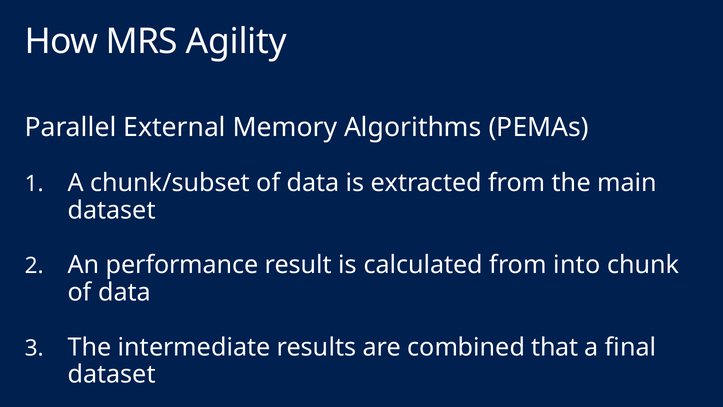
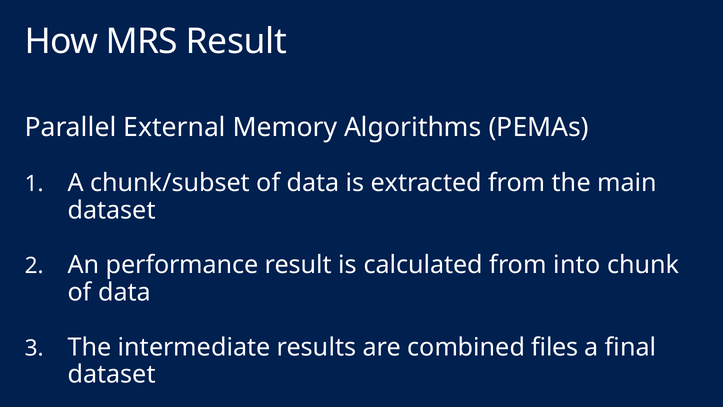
MRS Agility: Agility -> Result
that: that -> files
